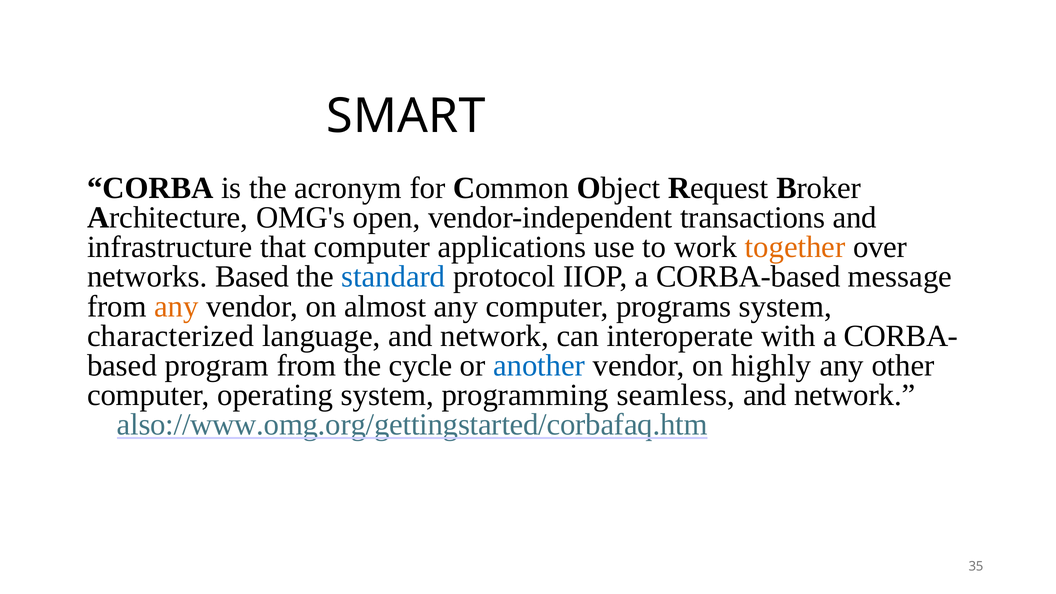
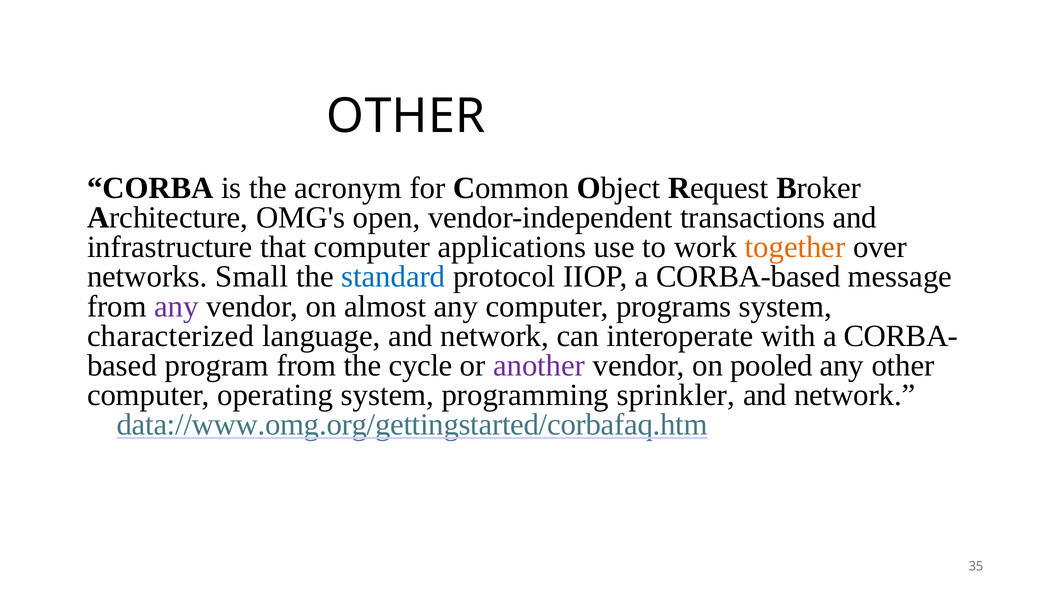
SMART at (406, 116): SMART -> OTHER
networks Based: Based -> Small
any at (177, 306) colour: orange -> purple
another colour: blue -> purple
highly: highly -> pooled
seamless: seamless -> sprinkler
also://www.omg.org/gettingstarted/corbafaq.htm: also://www.omg.org/gettingstarted/corbafaq.htm -> data://www.omg.org/gettingstarted/corbafaq.htm
